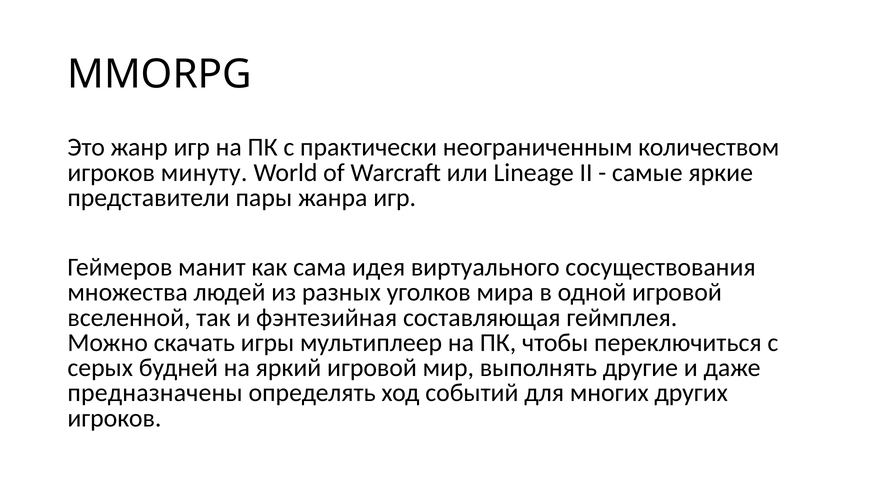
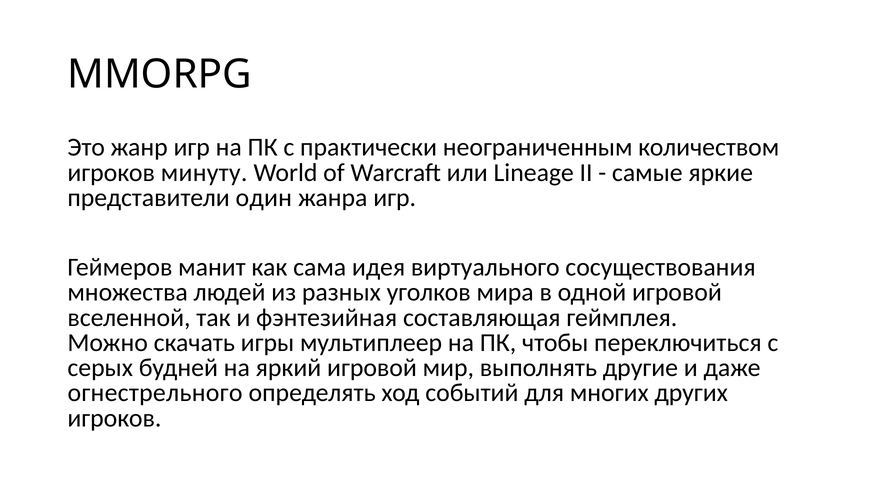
пары: пары -> один
предназначены: предназначены -> огнестрельного
